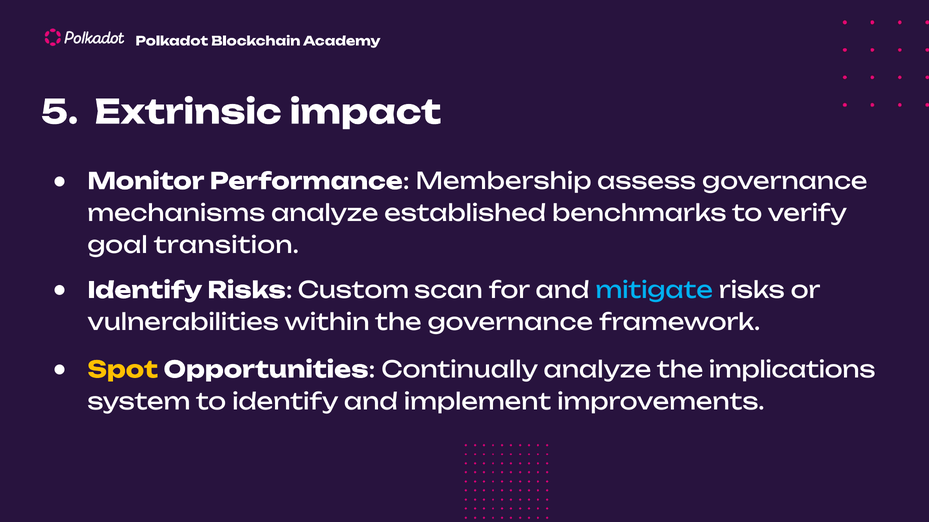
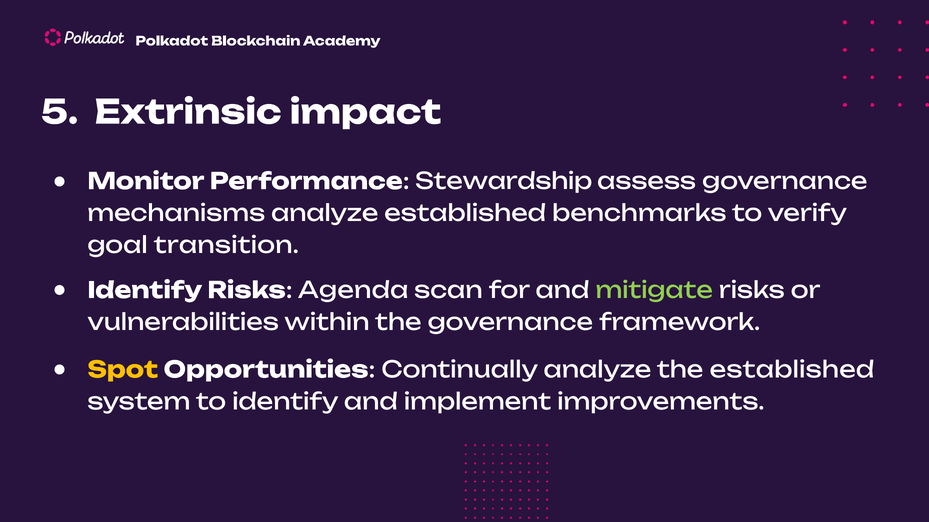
Membership: Membership -> Stewardship
Custom: Custom -> Agenda
mitigate colour: light blue -> light green
the implications: implications -> established
